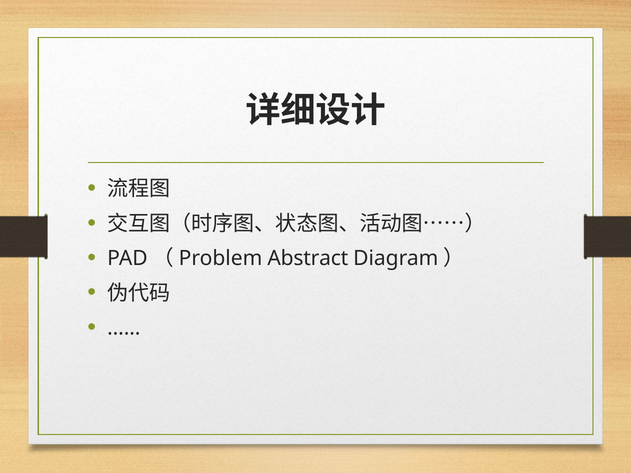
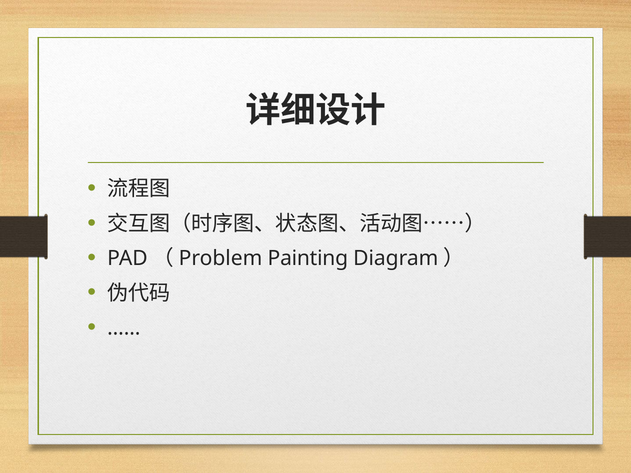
Abstract: Abstract -> Painting
